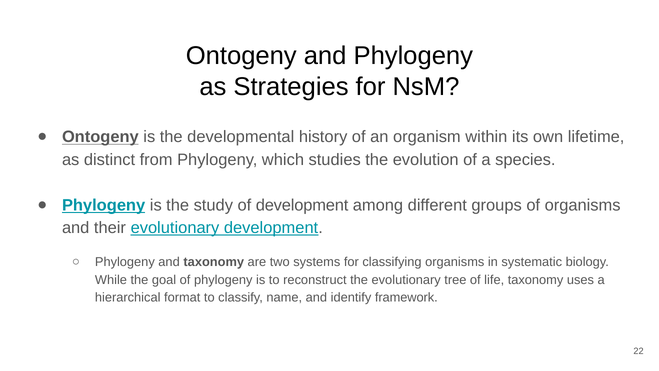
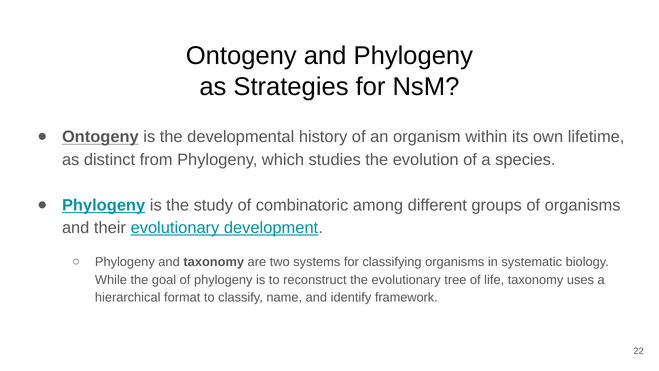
of development: development -> combinatoric
